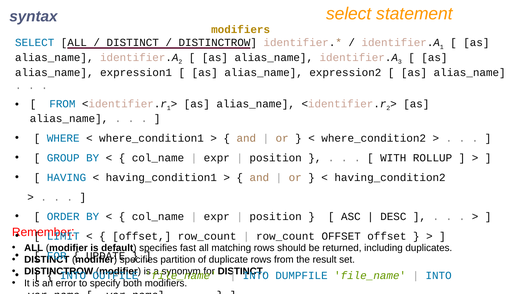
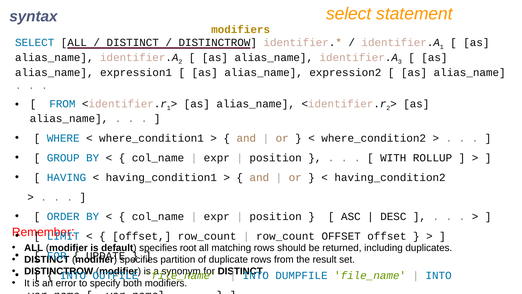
fast: fast -> root
